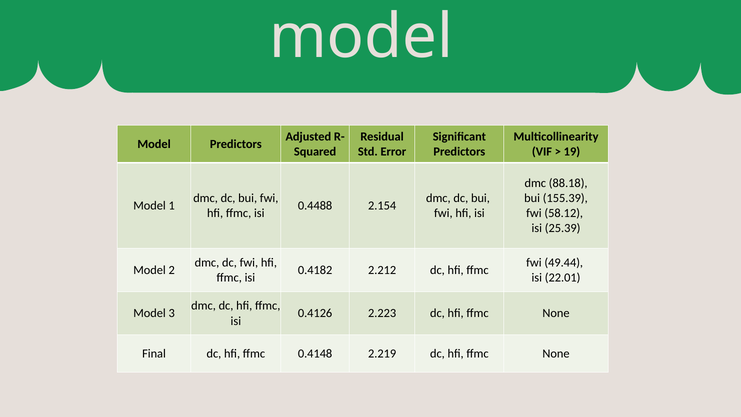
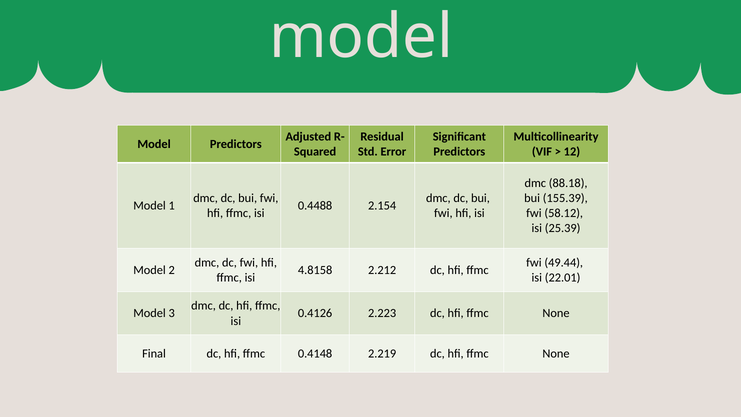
19: 19 -> 12
0.4182: 0.4182 -> 4.8158
